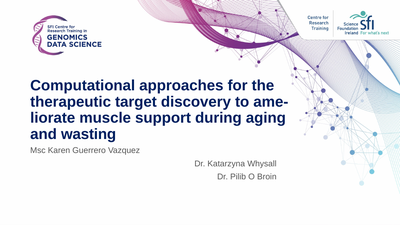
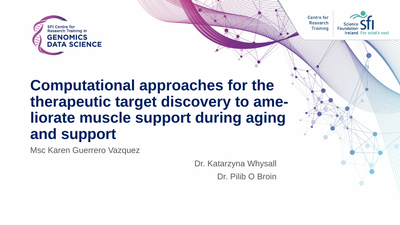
and wasting: wasting -> support
